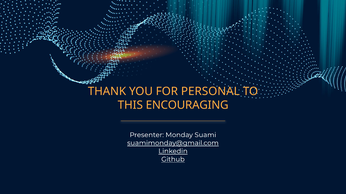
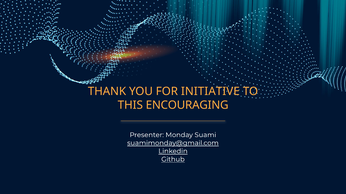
PERSONAL: PERSONAL -> INITIATIVE
